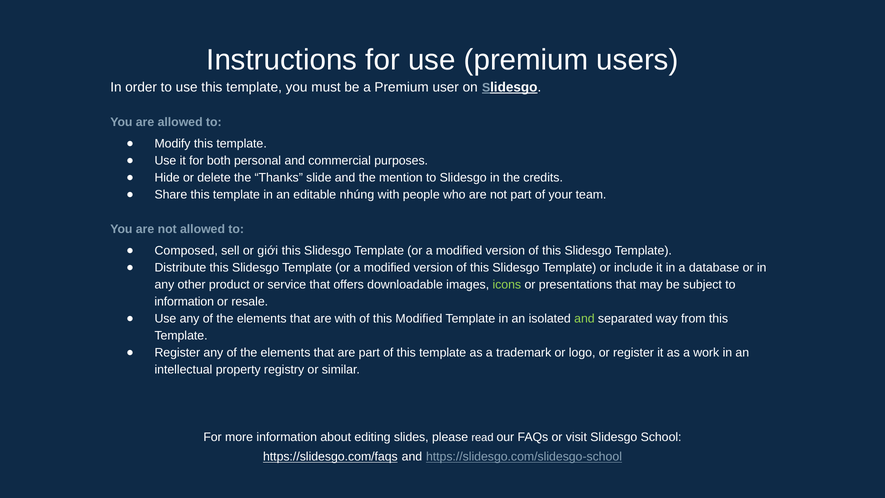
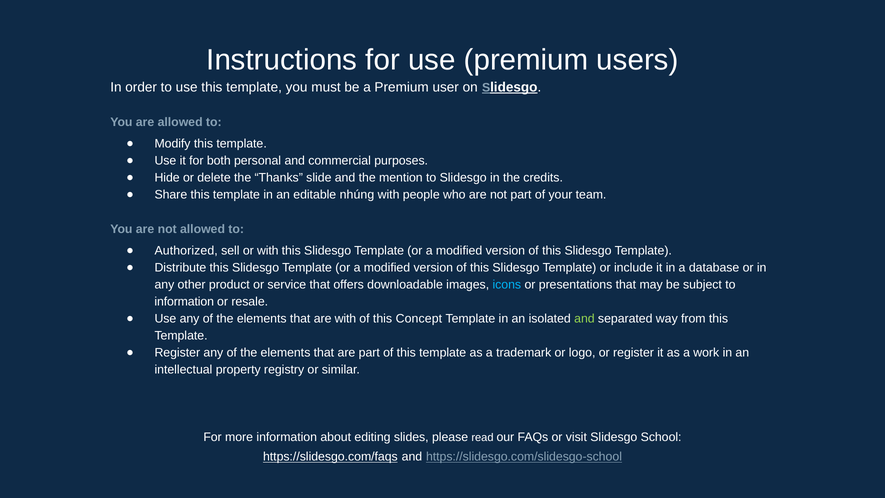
Composed: Composed -> Authorized
or giới: giới -> with
icons colour: light green -> light blue
this Modified: Modified -> Concept
